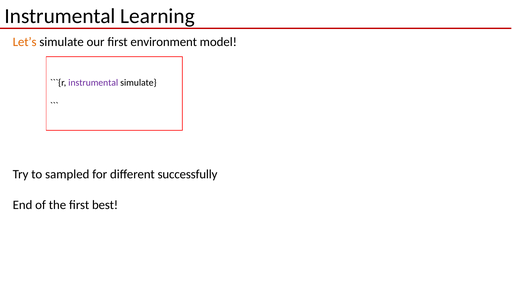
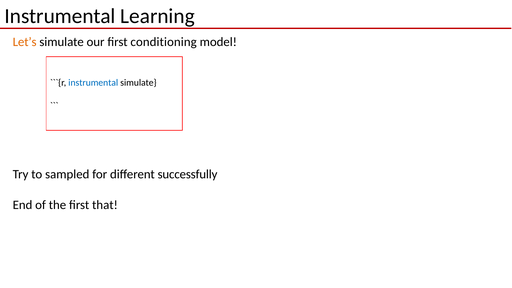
environment: environment -> conditioning
instrumental at (93, 83) colour: purple -> blue
best: best -> that
